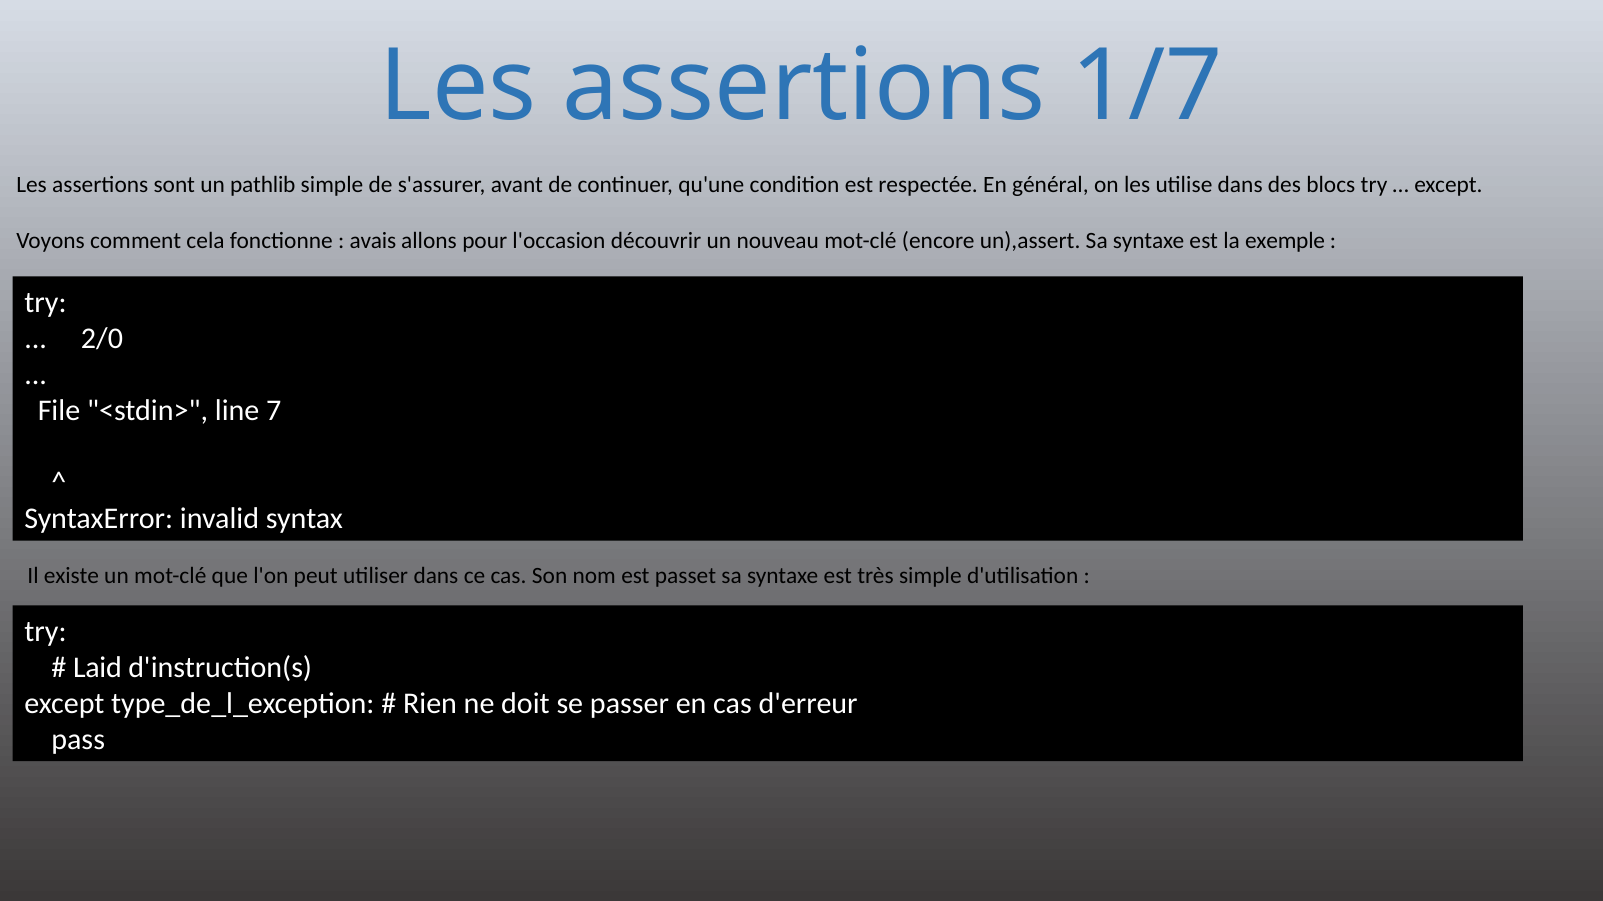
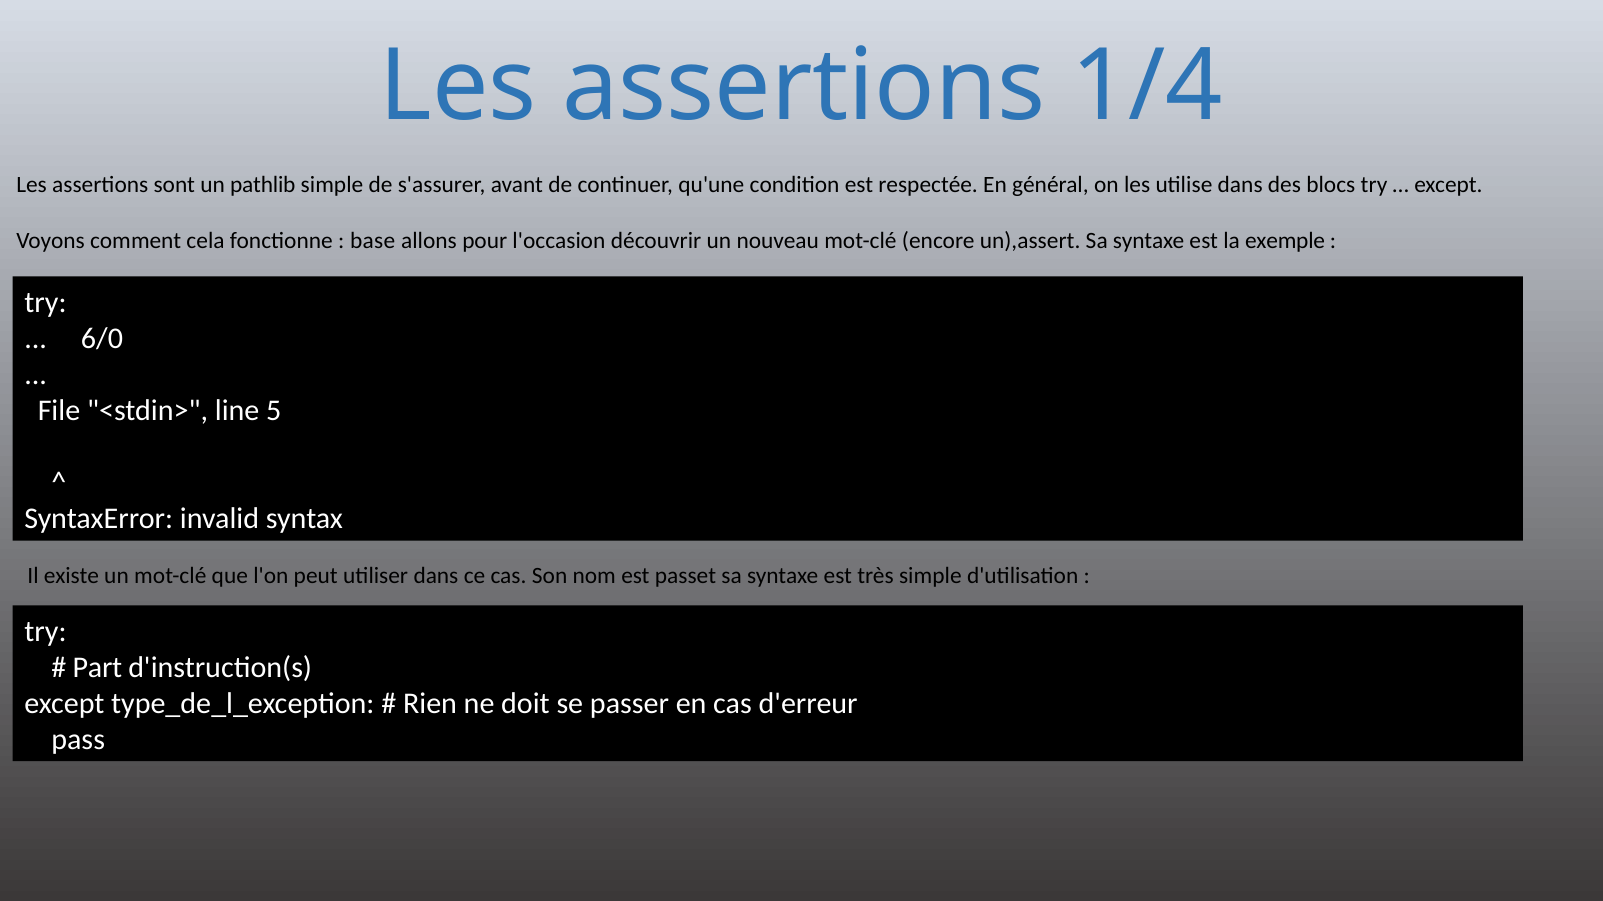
1/7: 1/7 -> 1/4
avais: avais -> base
2/0: 2/0 -> 6/0
7: 7 -> 5
Laid: Laid -> Part
